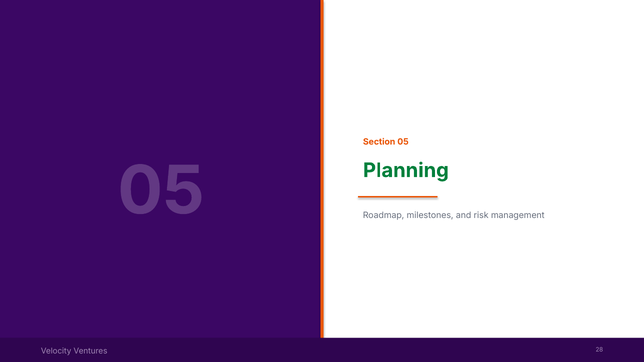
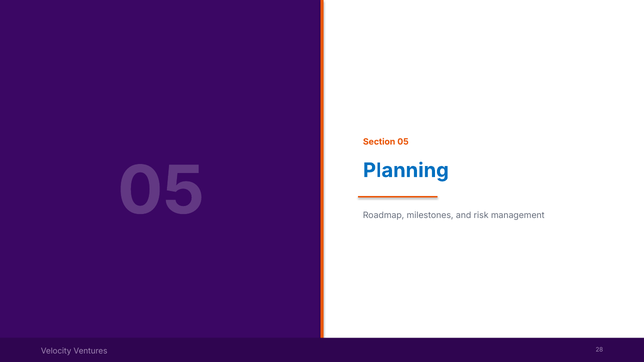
Planning colour: green -> blue
